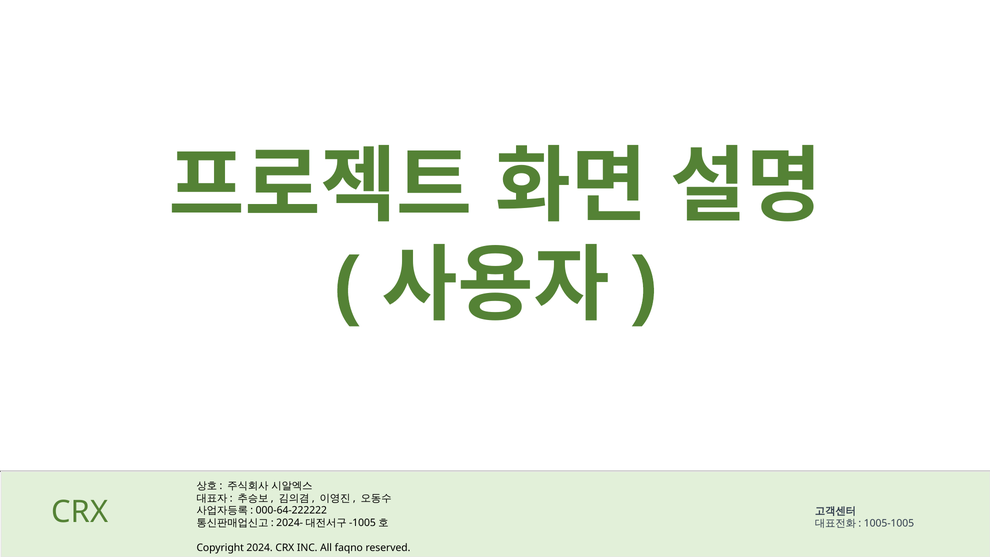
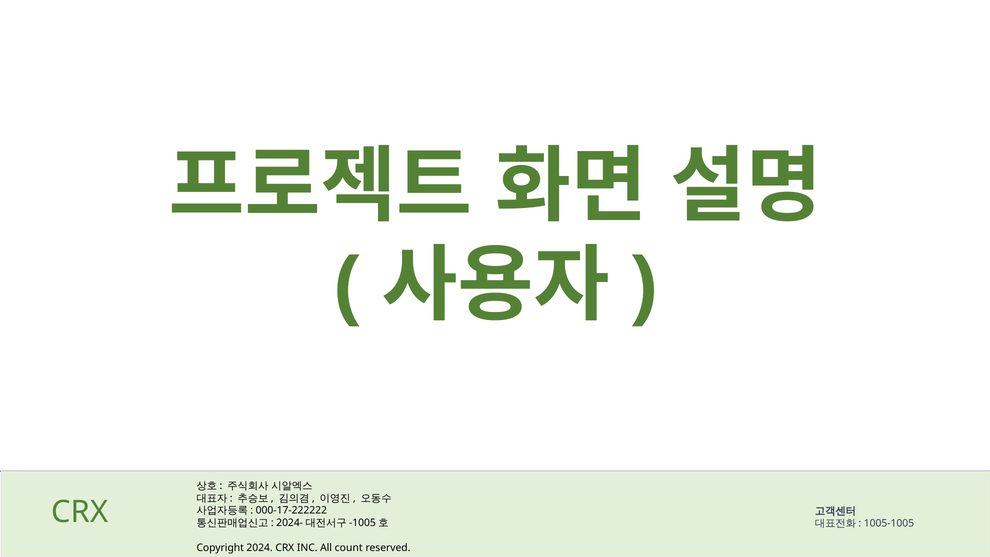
000-64-222222: 000-64-222222 -> 000-17-222222
faqno: faqno -> count
